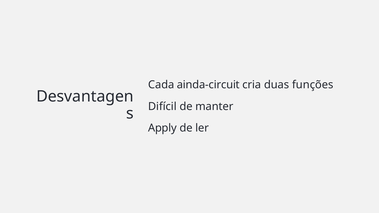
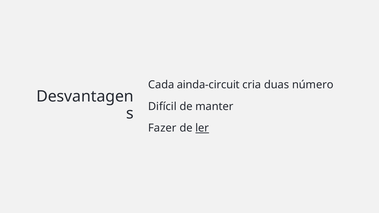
funções: funções -> número
Apply: Apply -> Fazer
ler underline: none -> present
